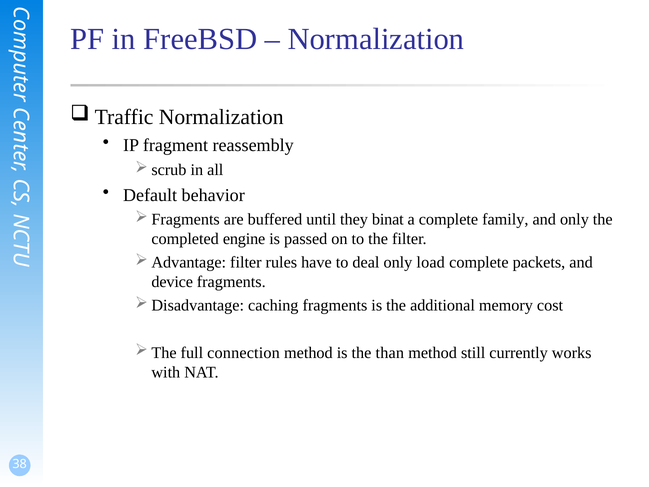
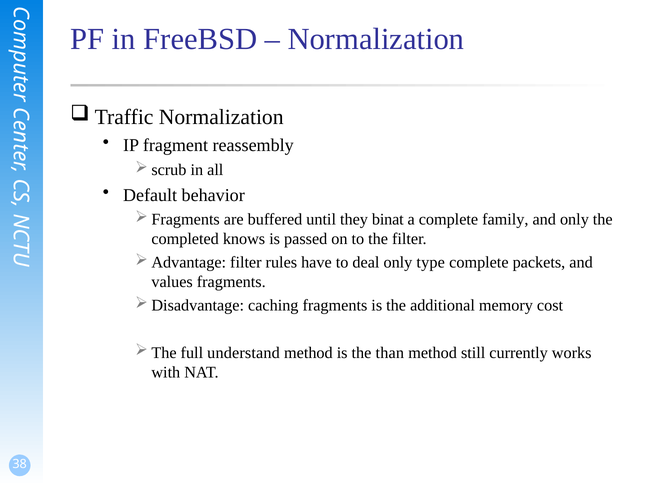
engine: engine -> knows
load: load -> type
device: device -> values
connection: connection -> understand
